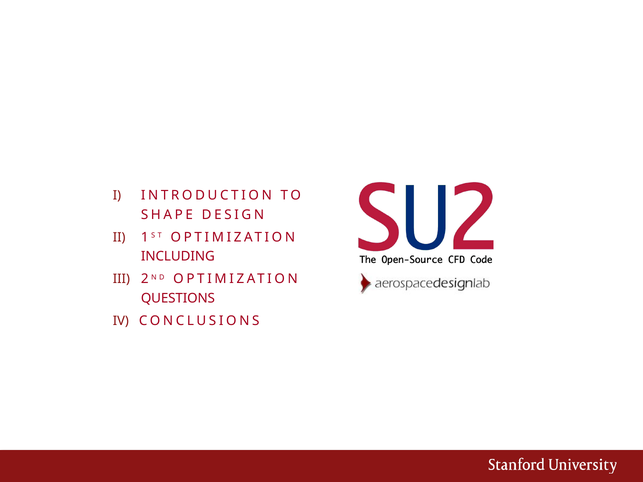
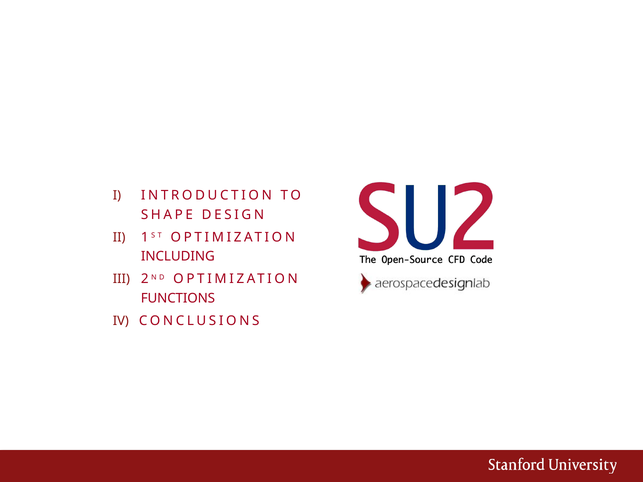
QUESTIONS: QUESTIONS -> FUNCTIONS
